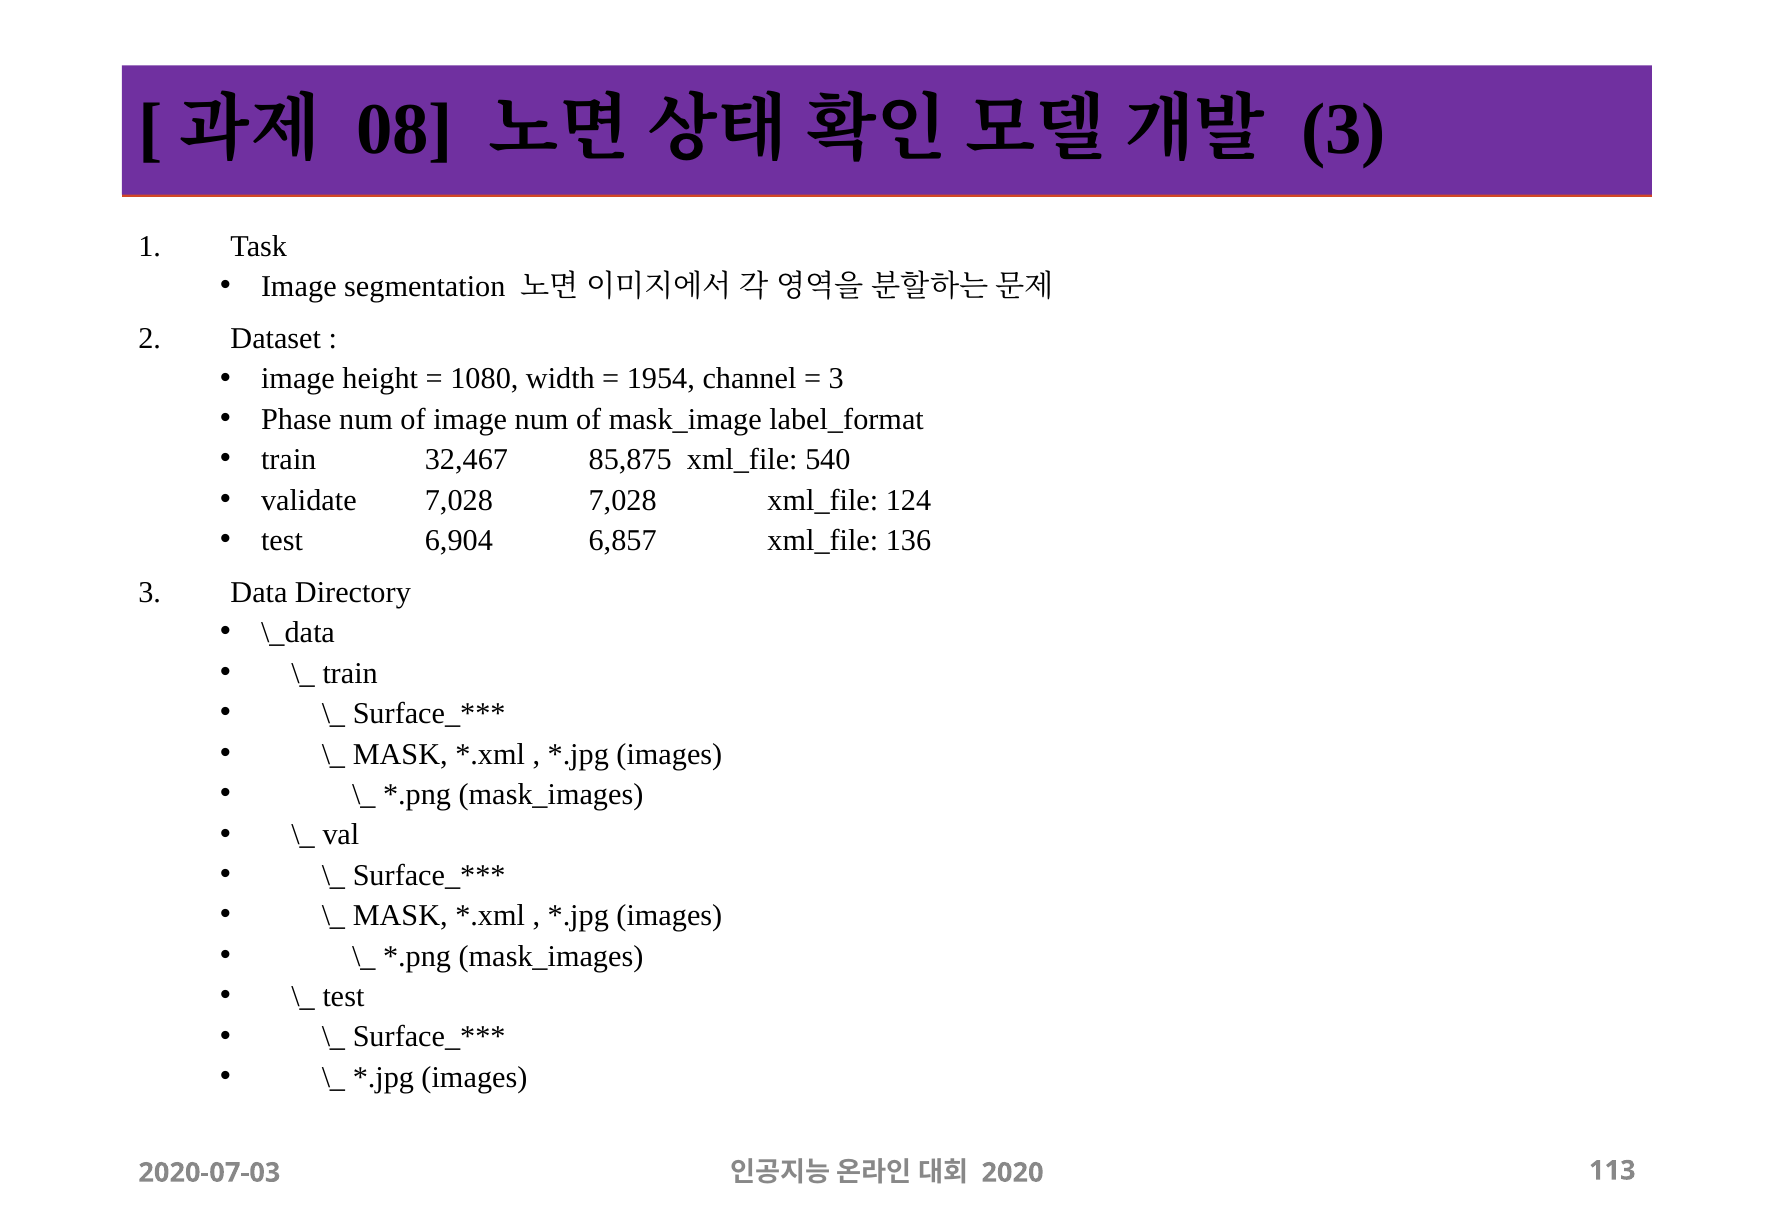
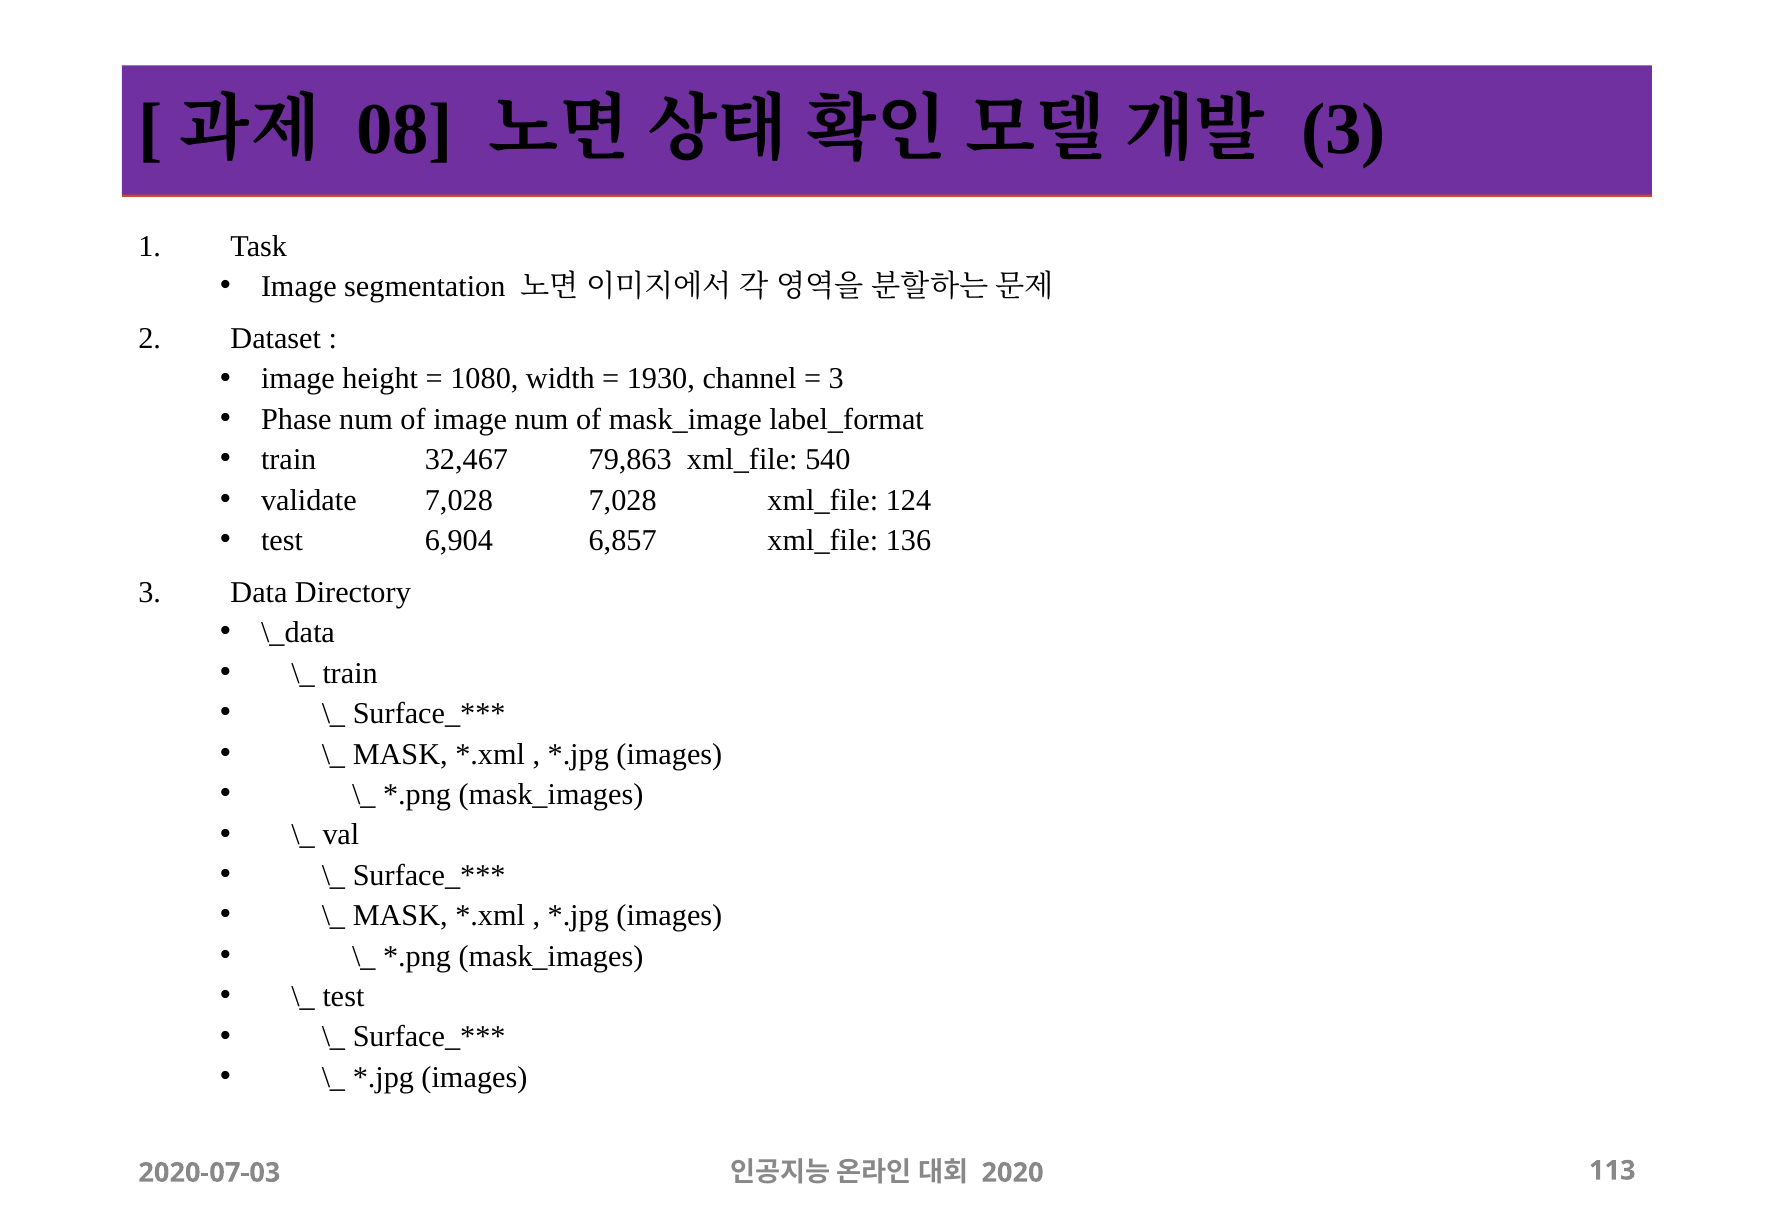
1954: 1954 -> 1930
85,875: 85,875 -> 79,863
